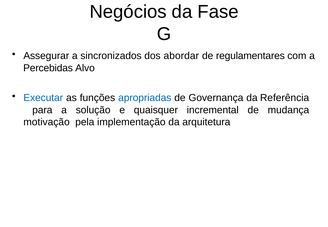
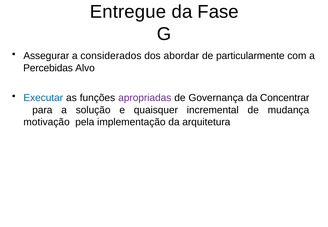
Negócios: Negócios -> Entregue
sincronizados: sincronizados -> considerados
regulamentares: regulamentares -> particularmente
apropriadas colour: blue -> purple
Referência: Referência -> Concentrar
